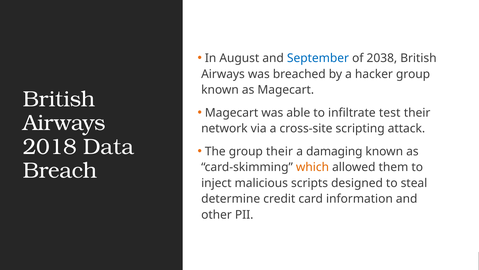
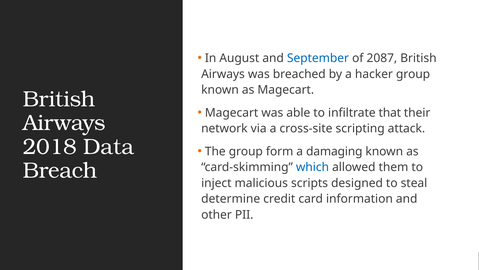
2038: 2038 -> 2087
test: test -> that
group their: their -> form
which colour: orange -> blue
